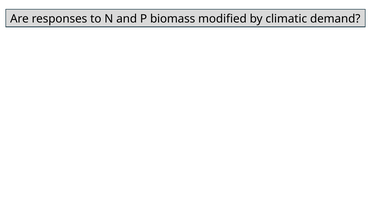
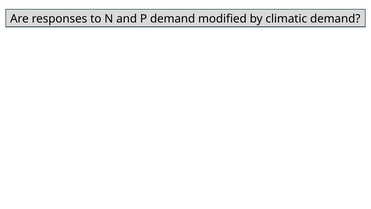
P biomass: biomass -> demand
